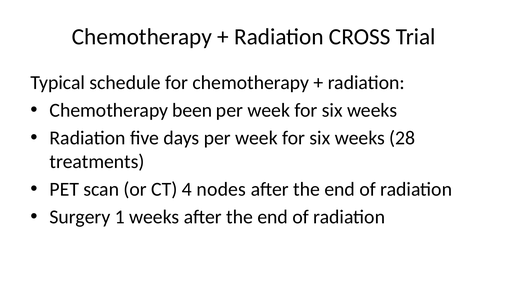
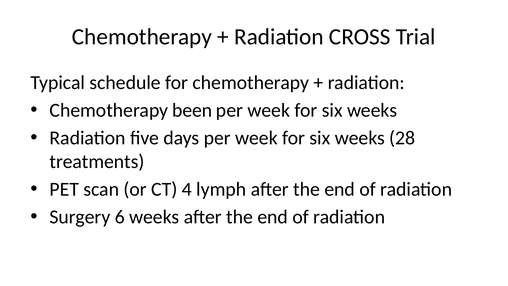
nodes: nodes -> lymph
1: 1 -> 6
